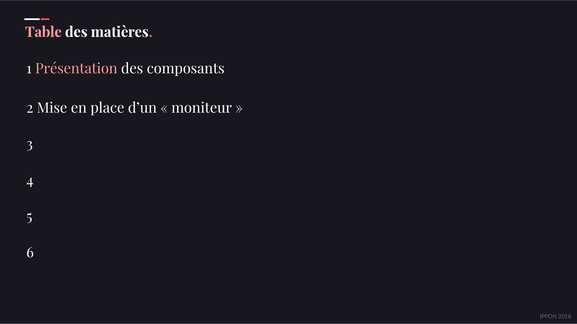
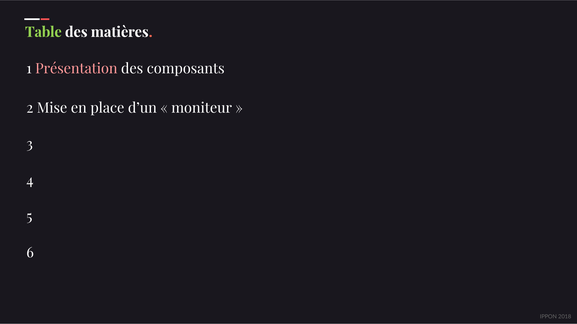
Table colour: pink -> light green
